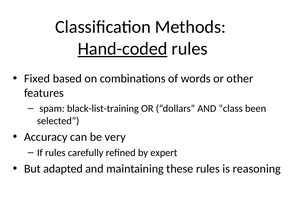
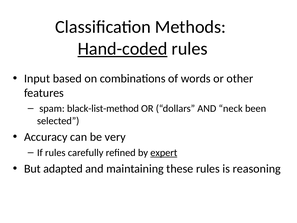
Fixed: Fixed -> Input
black-list-training: black-list-training -> black-list-method
class: class -> neck
expert underline: none -> present
